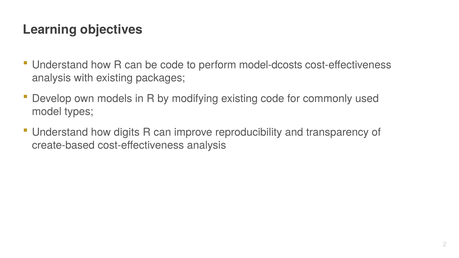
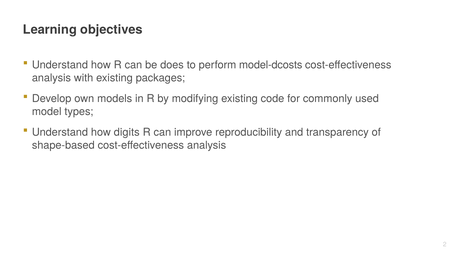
be code: code -> does
create-based: create-based -> shape-based
